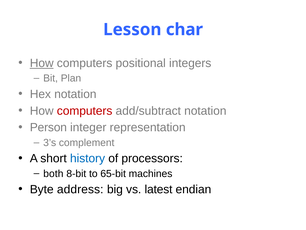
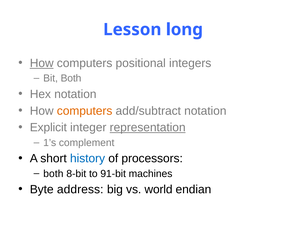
char: char -> long
Bit Plan: Plan -> Both
computers at (85, 111) colour: red -> orange
Person: Person -> Explicit
representation underline: none -> present
3’s: 3’s -> 1’s
65-bit: 65-bit -> 91-bit
latest: latest -> world
